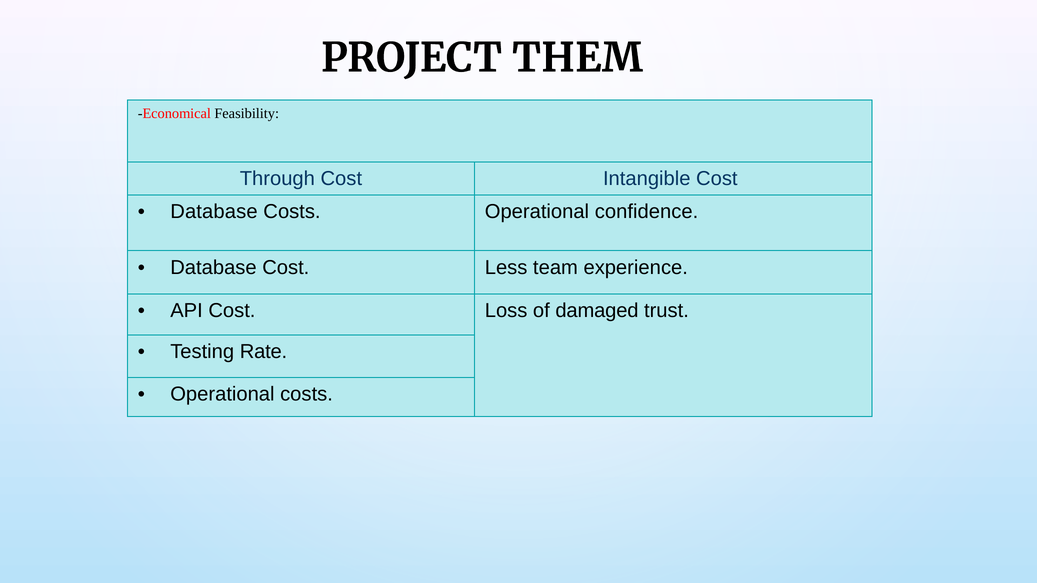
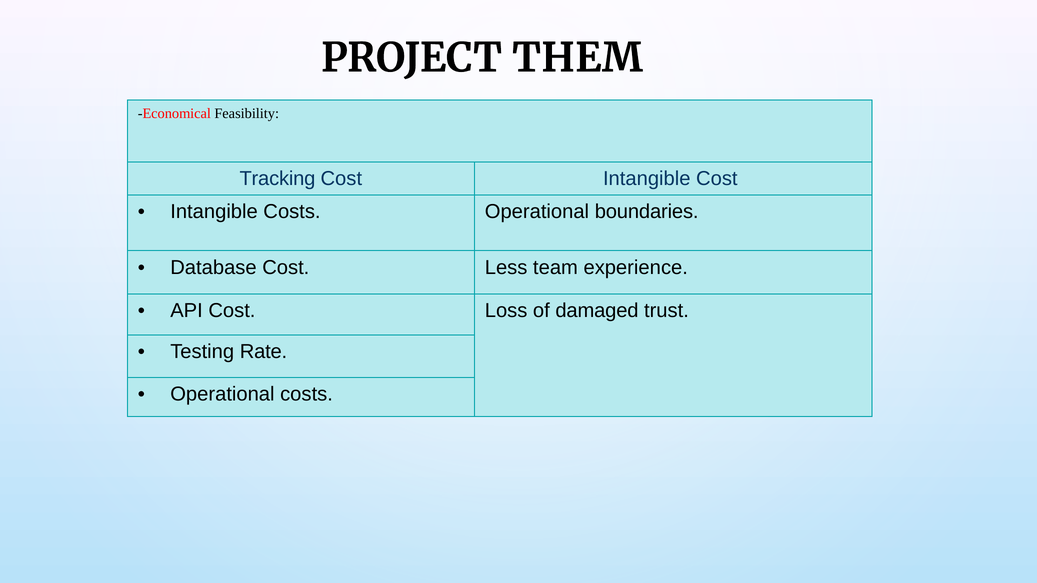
Through: Through -> Tracking
Database at (214, 212): Database -> Intangible
confidence: confidence -> boundaries
